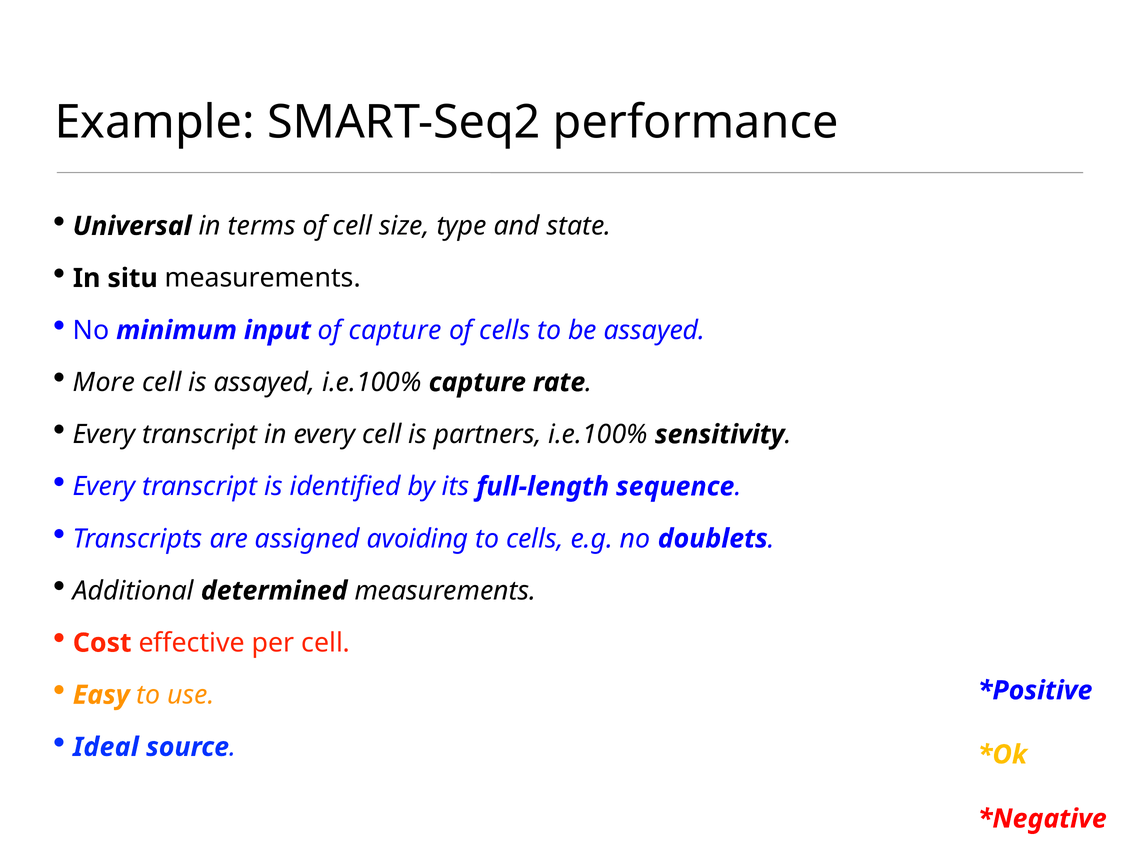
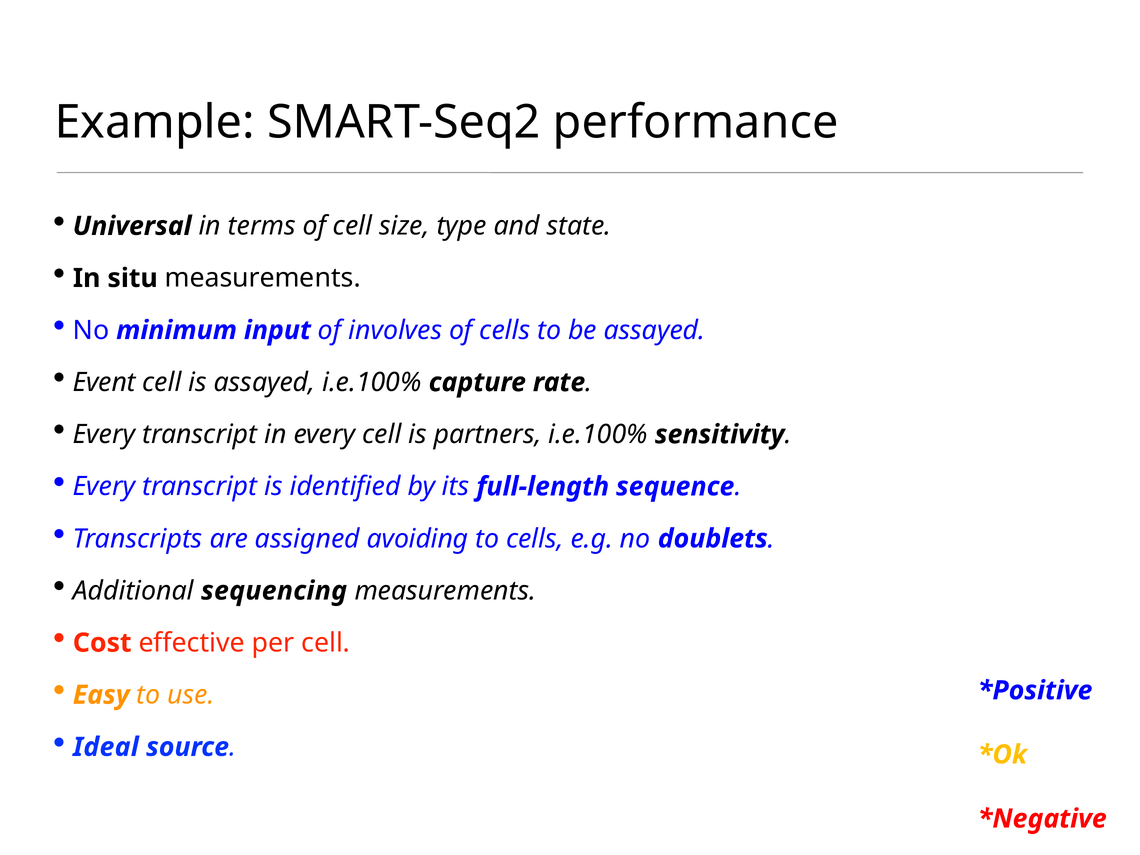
of capture: capture -> involves
More: More -> Event
determined: determined -> sequencing
